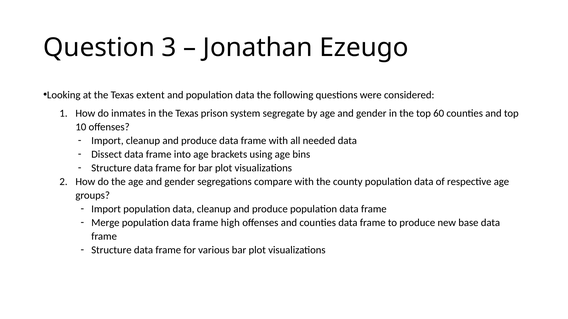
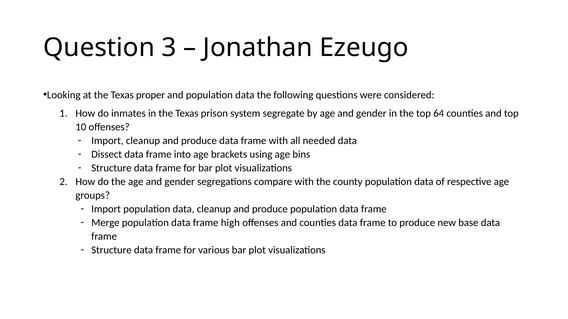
extent: extent -> proper
60: 60 -> 64
